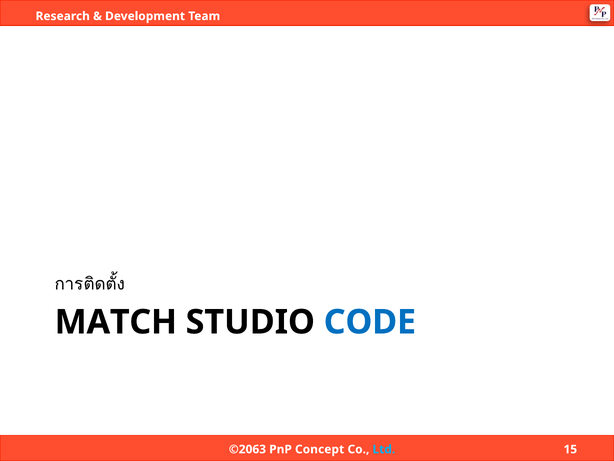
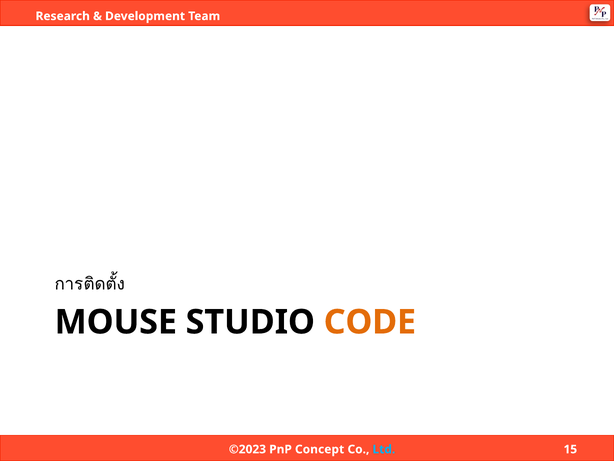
MATCH: MATCH -> MOUSE
CODE colour: blue -> orange
©2063: ©2063 -> ©2023
